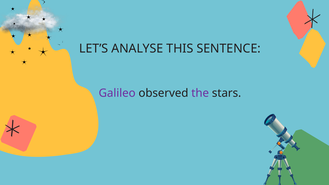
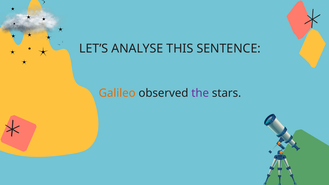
Galileo colour: purple -> orange
